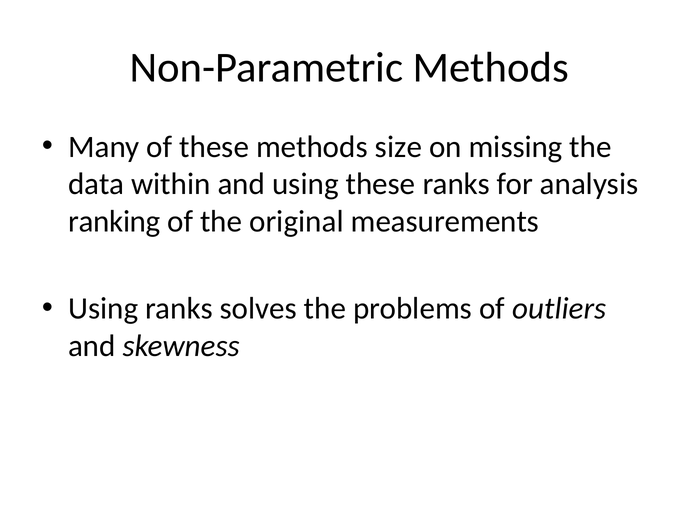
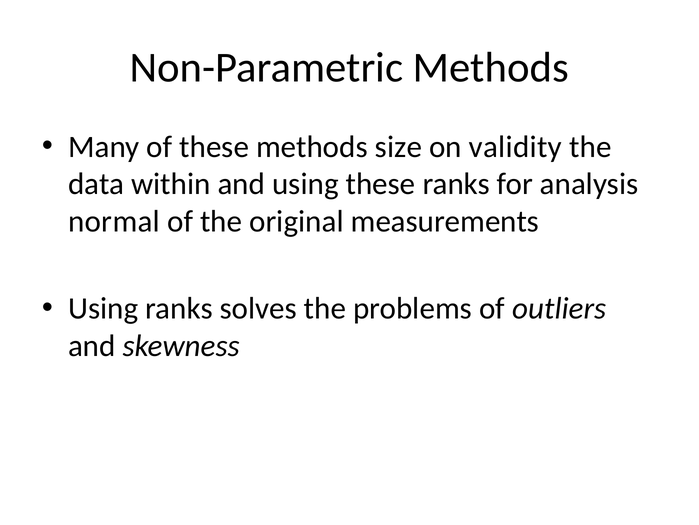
missing: missing -> validity
ranking: ranking -> normal
